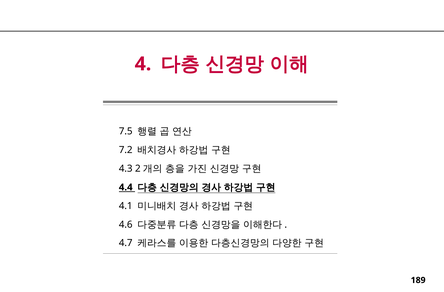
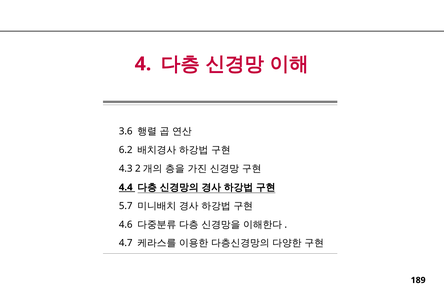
7.5: 7.5 -> 3.6
7.2: 7.2 -> 6.2
4.1: 4.1 -> 5.7
